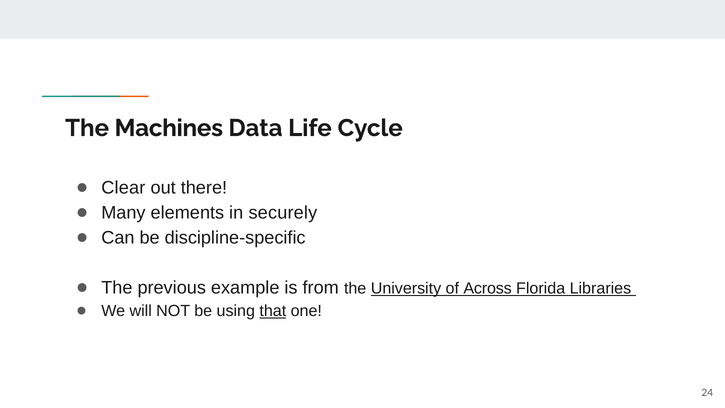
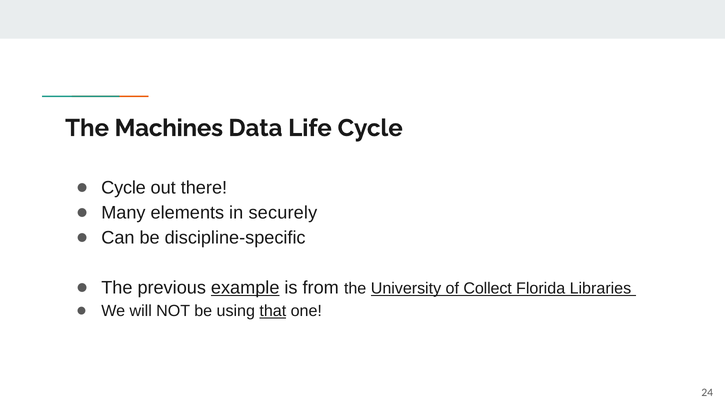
Clear at (123, 187): Clear -> Cycle
example underline: none -> present
Across: Across -> Collect
